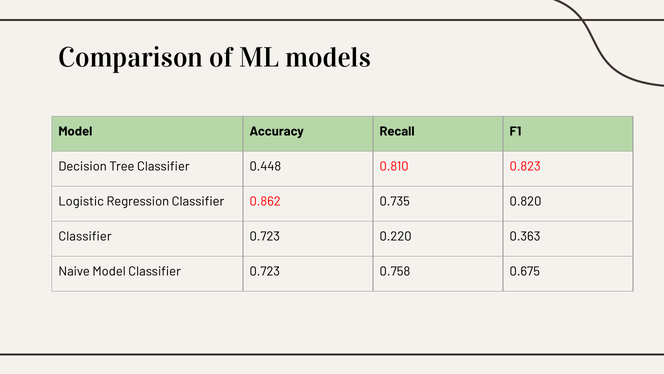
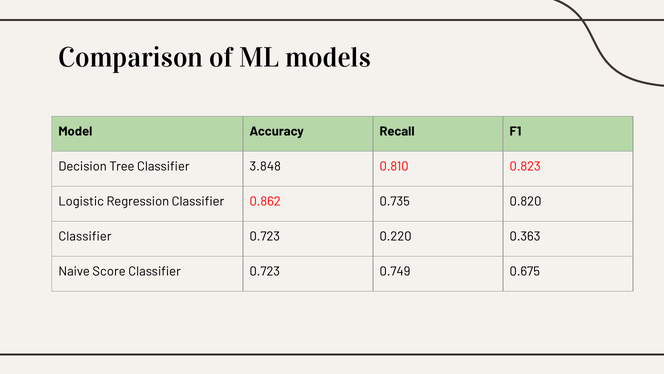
0.448: 0.448 -> 3.848
Naive Model: Model -> Score
0.758: 0.758 -> 0.749
